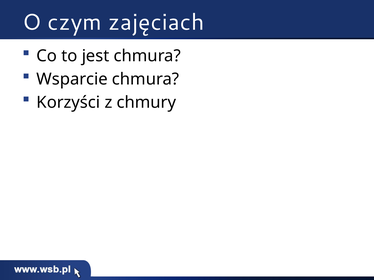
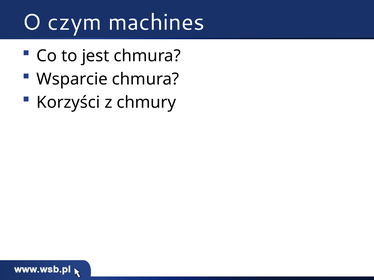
zajęciach: zajęciach -> machines
